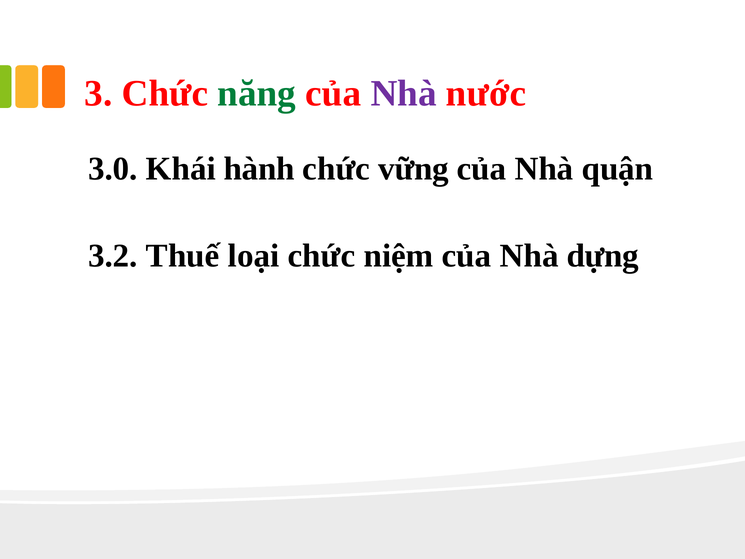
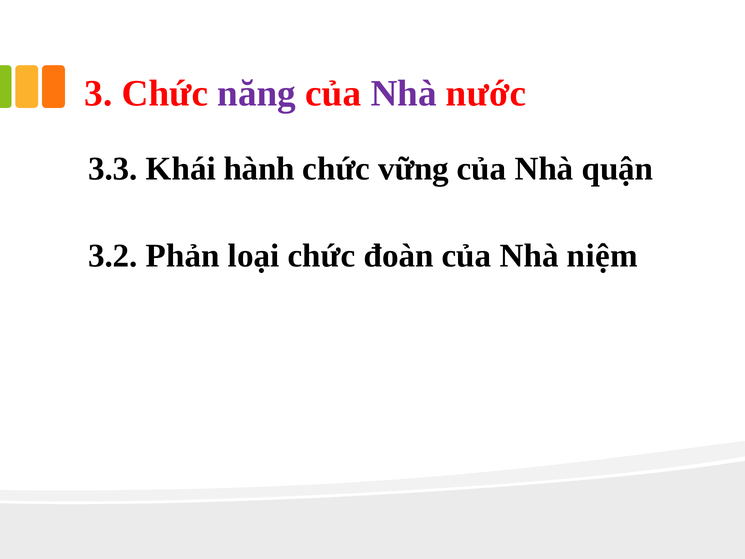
năng colour: green -> purple
3.0: 3.0 -> 3.3
Thuế: Thuế -> Phản
niệm: niệm -> đoàn
dựng: dựng -> niệm
